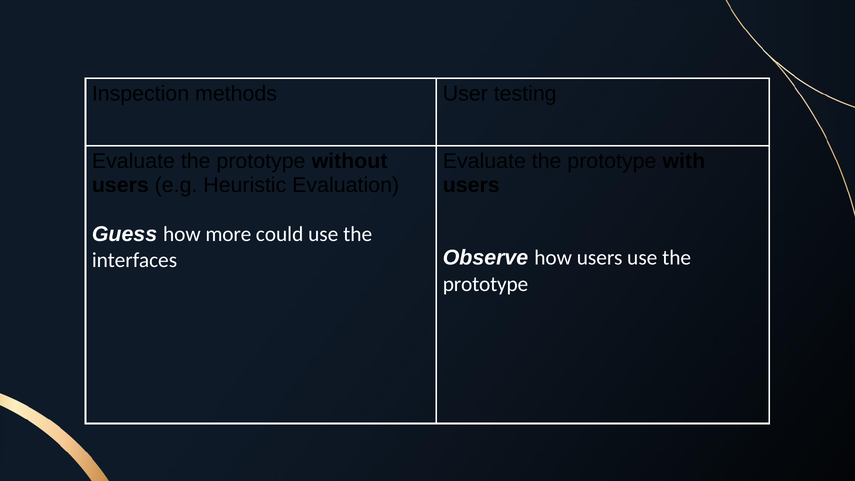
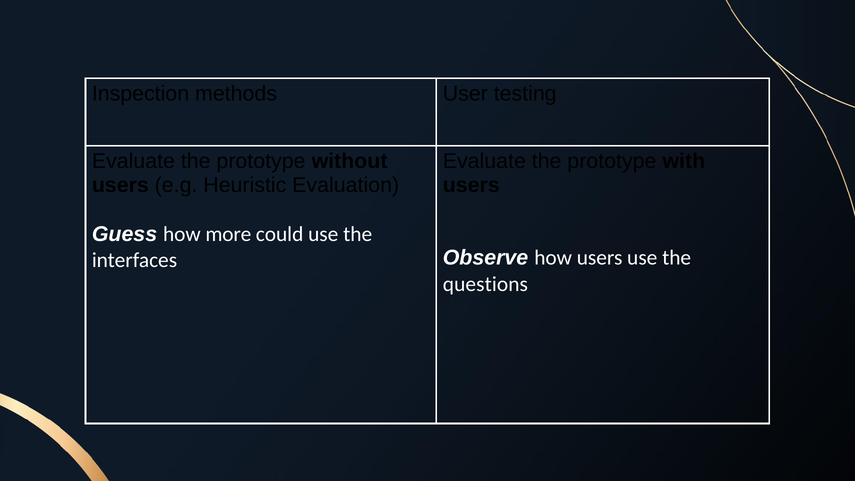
prototype at (486, 284): prototype -> questions
